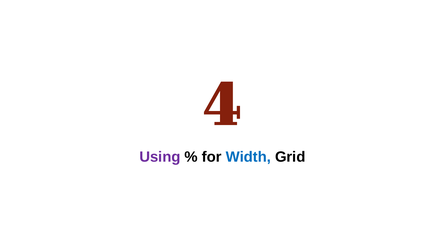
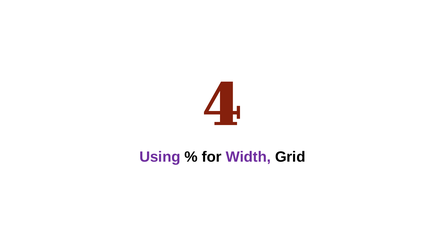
Width colour: blue -> purple
